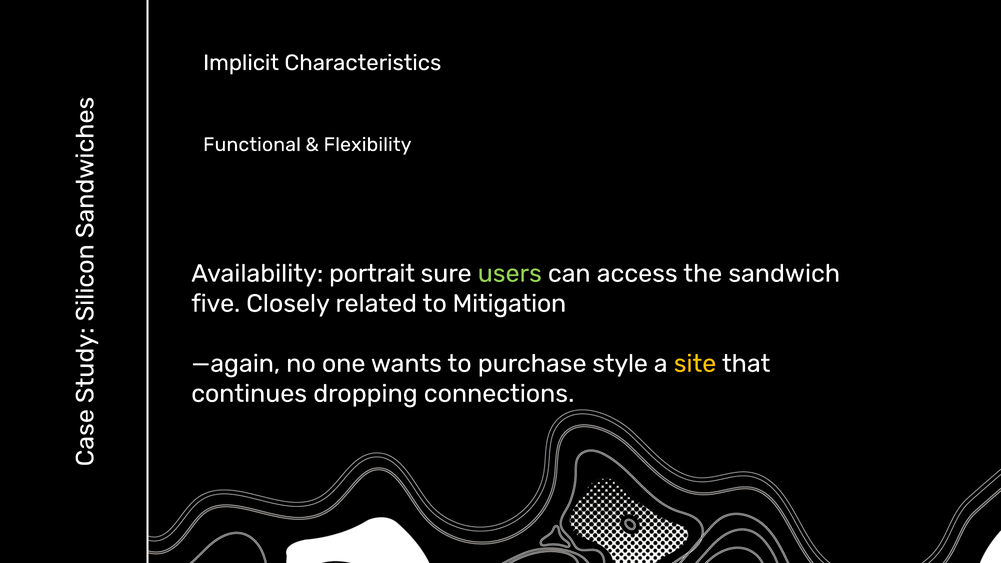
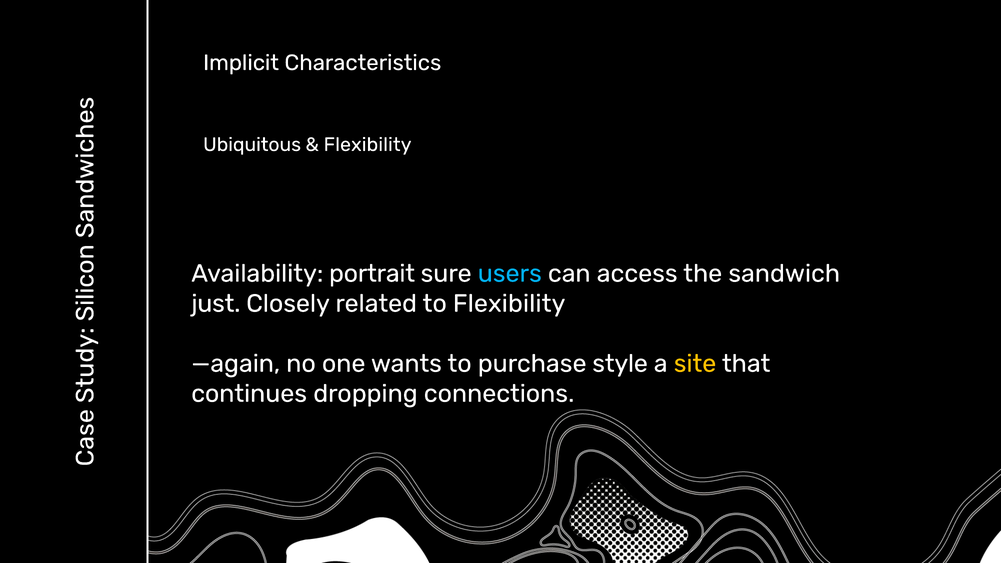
Functional: Functional -> Ubiquitous
users colour: light green -> light blue
five: five -> just
to Mitigation: Mitigation -> Flexibility
